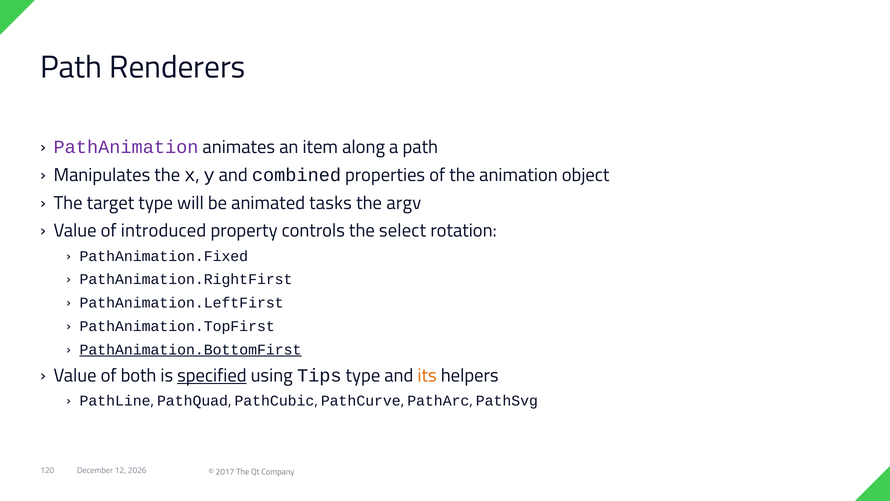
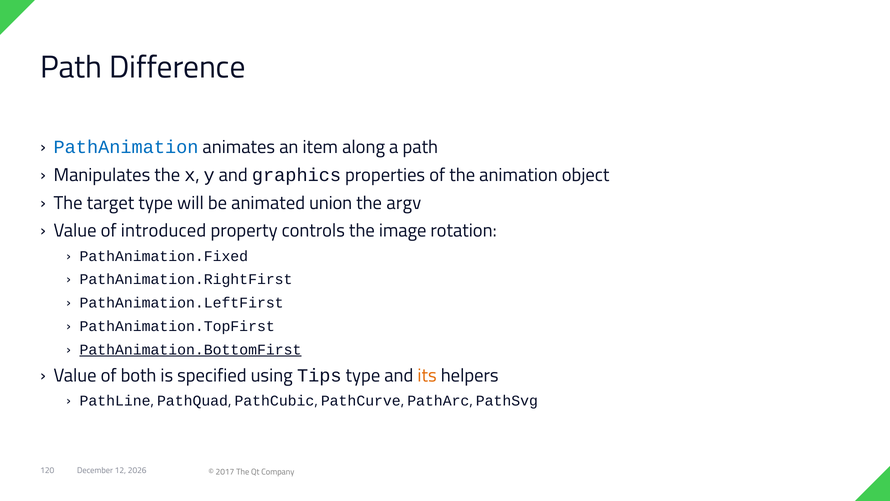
Renderers: Renderers -> Difference
PathAnimation colour: purple -> blue
combined: combined -> graphics
tasks: tasks -> union
select: select -> image
specified underline: present -> none
